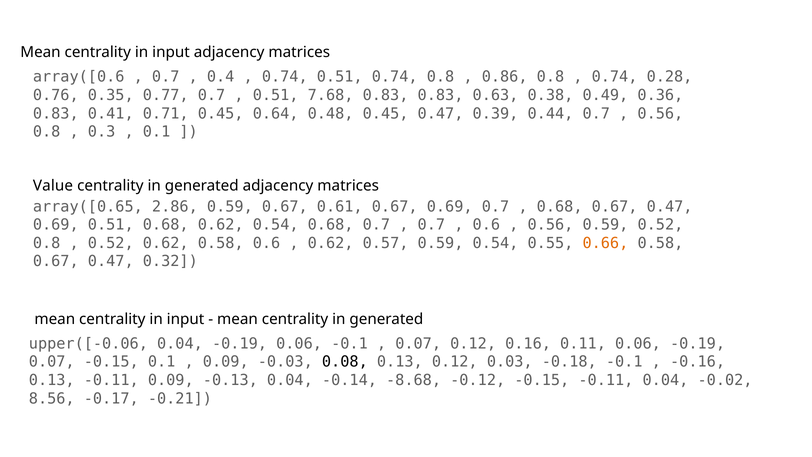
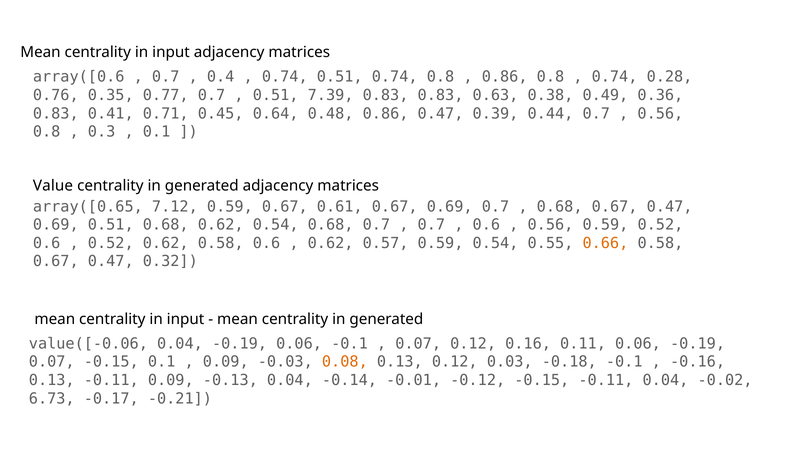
7.68: 7.68 -> 7.39
0.48 0.45: 0.45 -> 0.86
2.86: 2.86 -> 7.12
0.8 at (47, 243): 0.8 -> 0.6
upper([-0.06: upper([-0.06 -> value([-0.06
0.08 colour: black -> orange
-8.68: -8.68 -> -0.01
8.56: 8.56 -> 6.73
